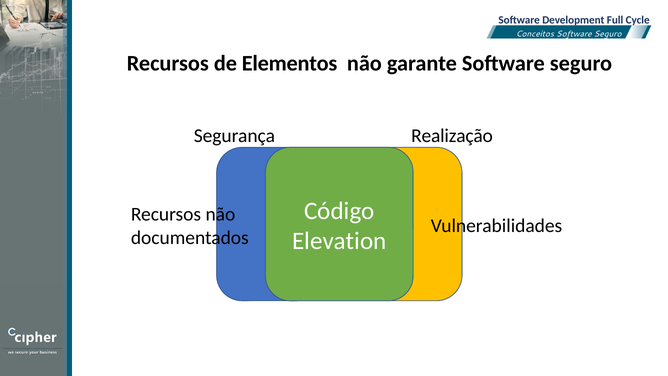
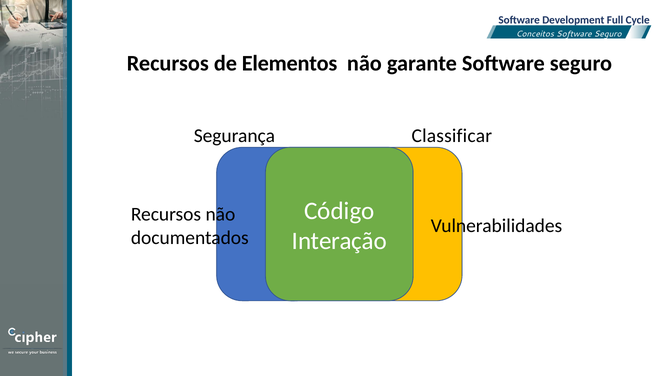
Realização: Realização -> Classificar
Elevation: Elevation -> Interação
